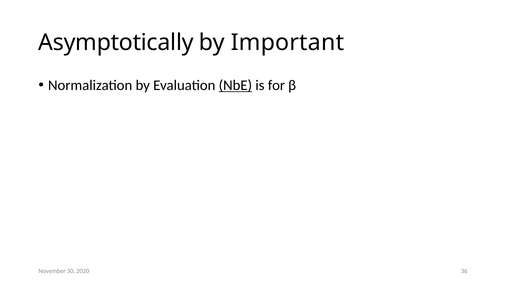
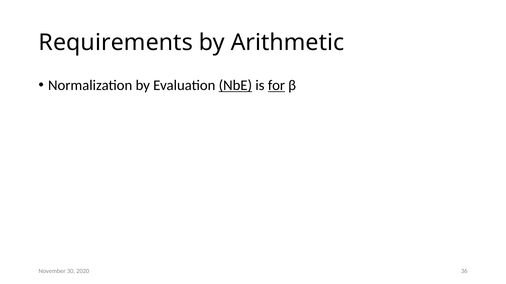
Asymptotically: Asymptotically -> Requirements
Important: Important -> Arithmetic
for underline: none -> present
